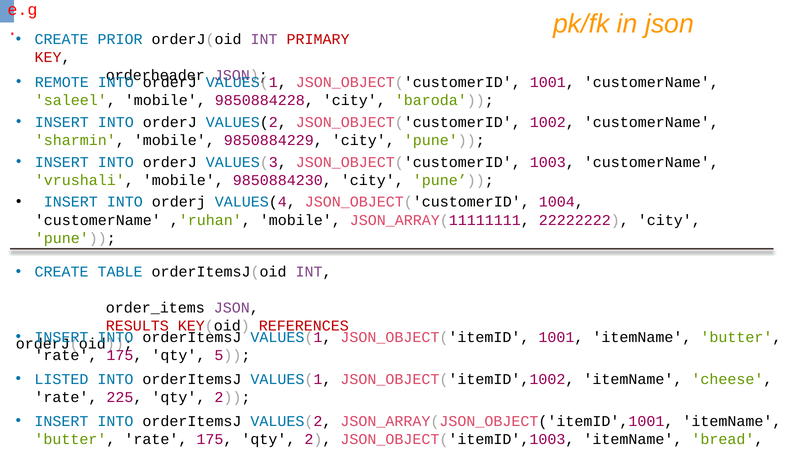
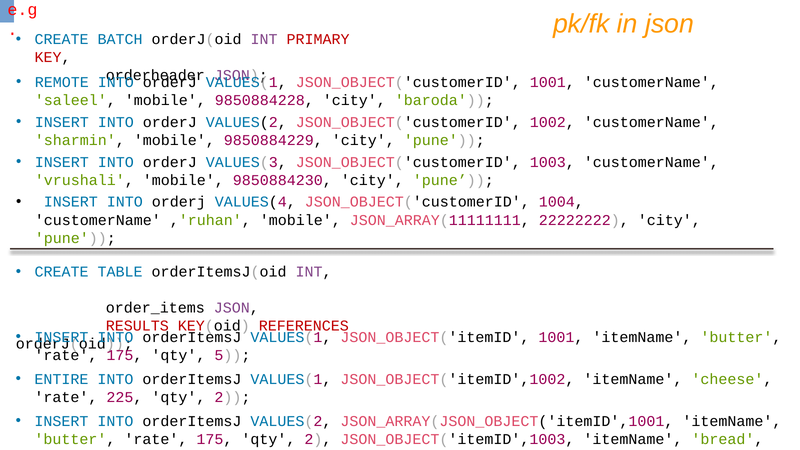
PRIOR: PRIOR -> BATCH
LISTED: LISTED -> ENTIRE
